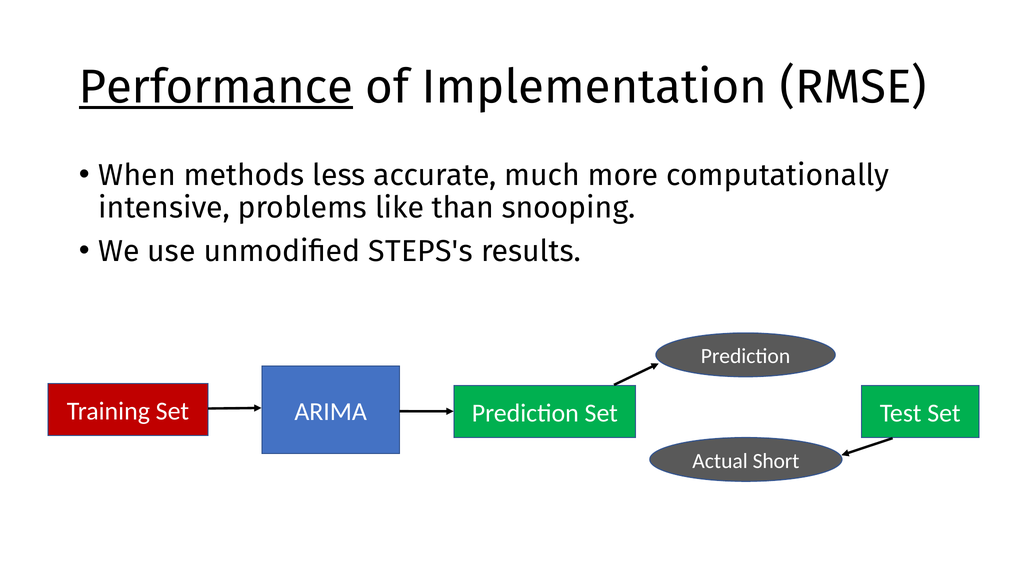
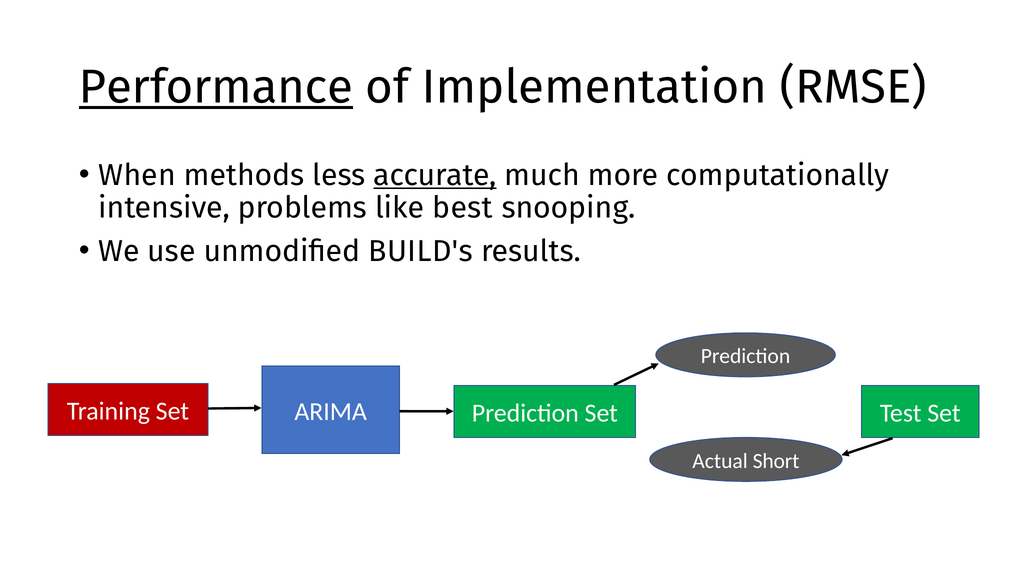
accurate underline: none -> present
than: than -> best
STEPS's: STEPS's -> BUILD's
